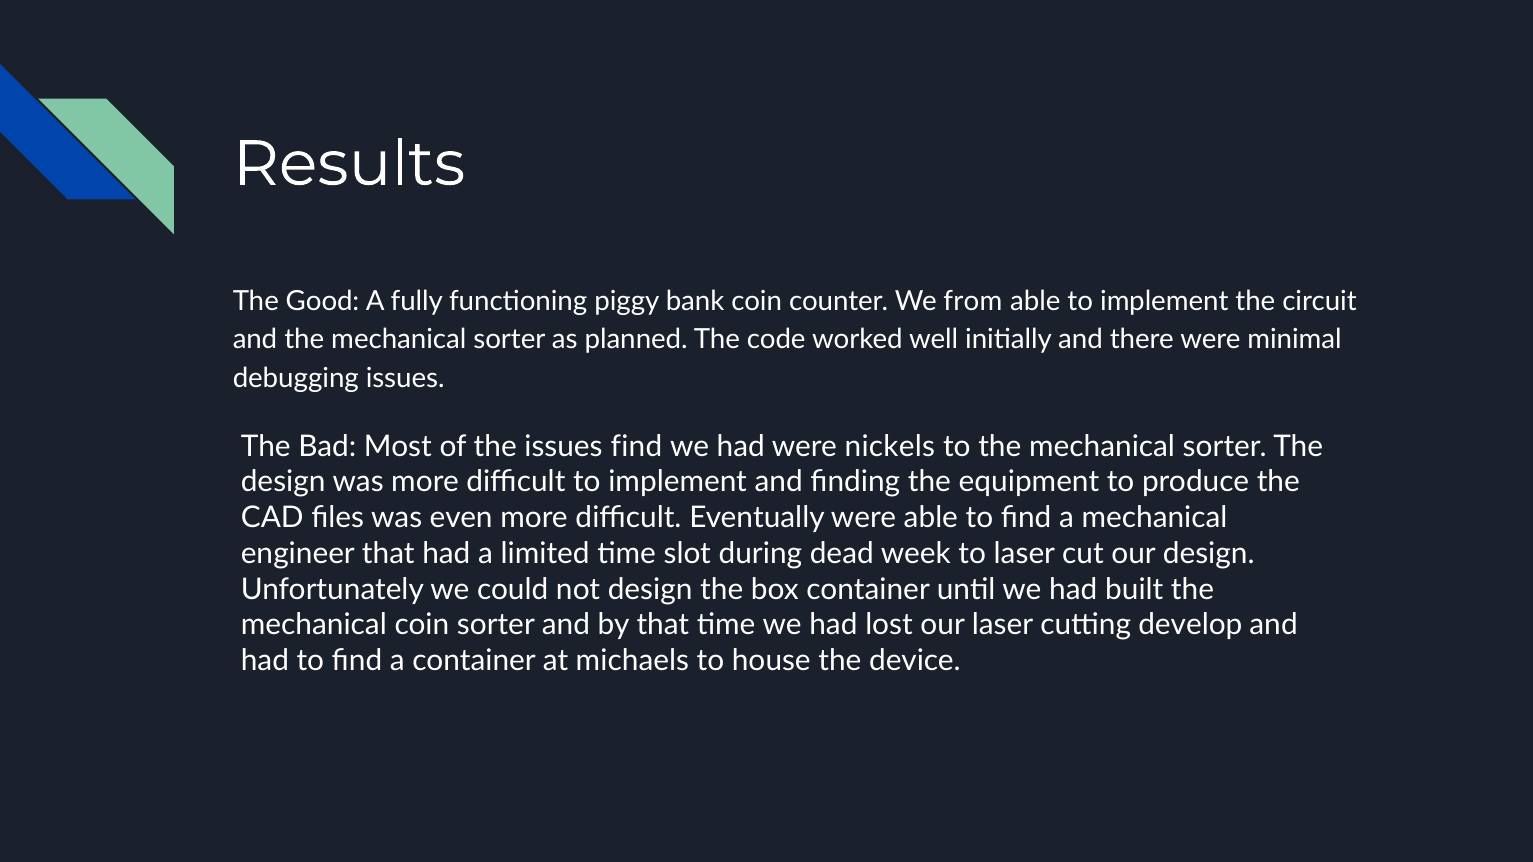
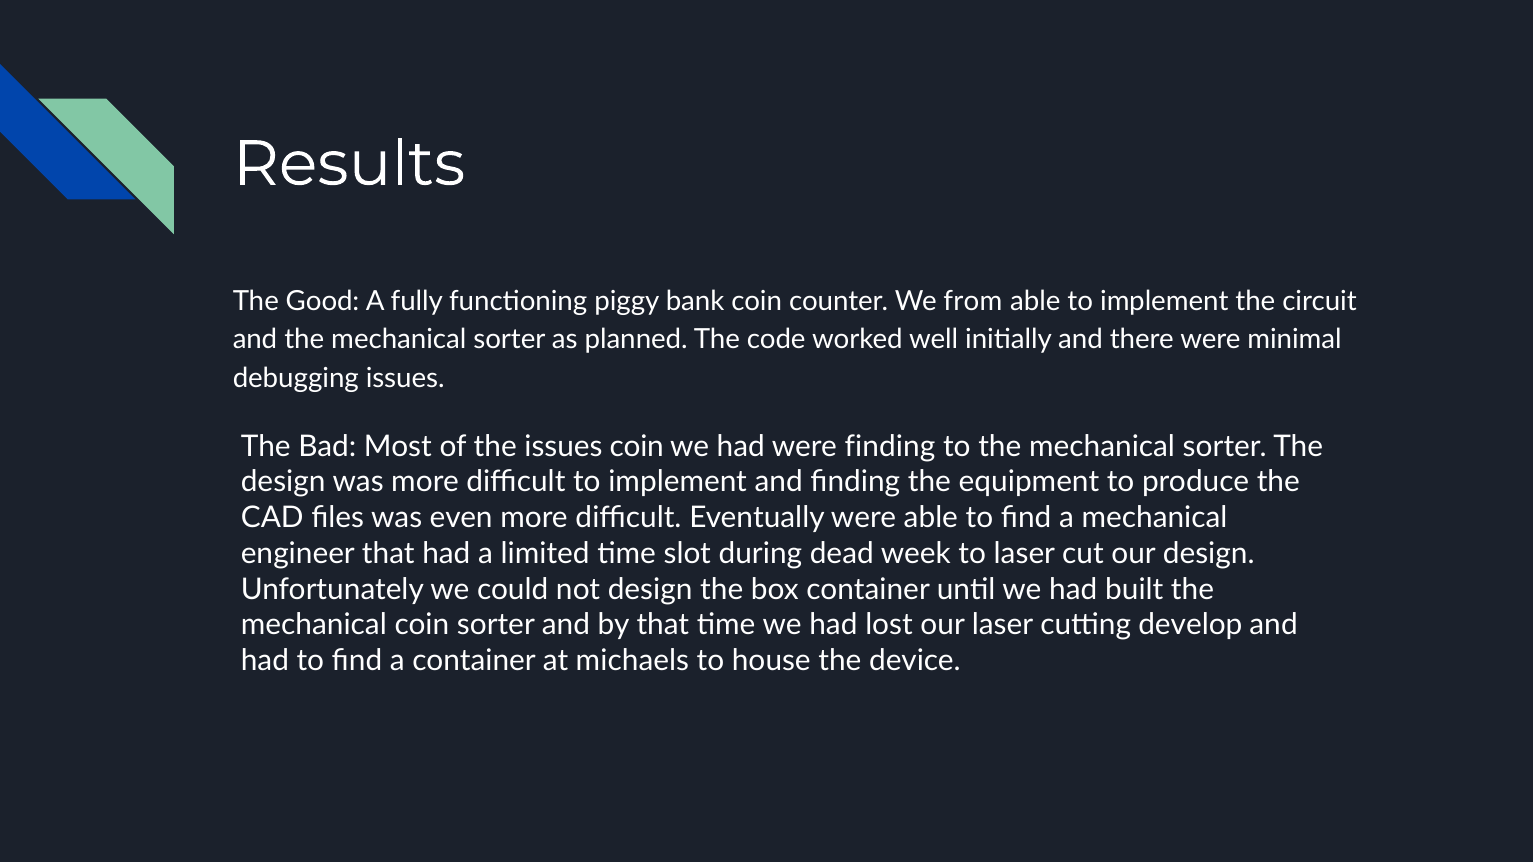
issues find: find -> coin
were nickels: nickels -> finding
